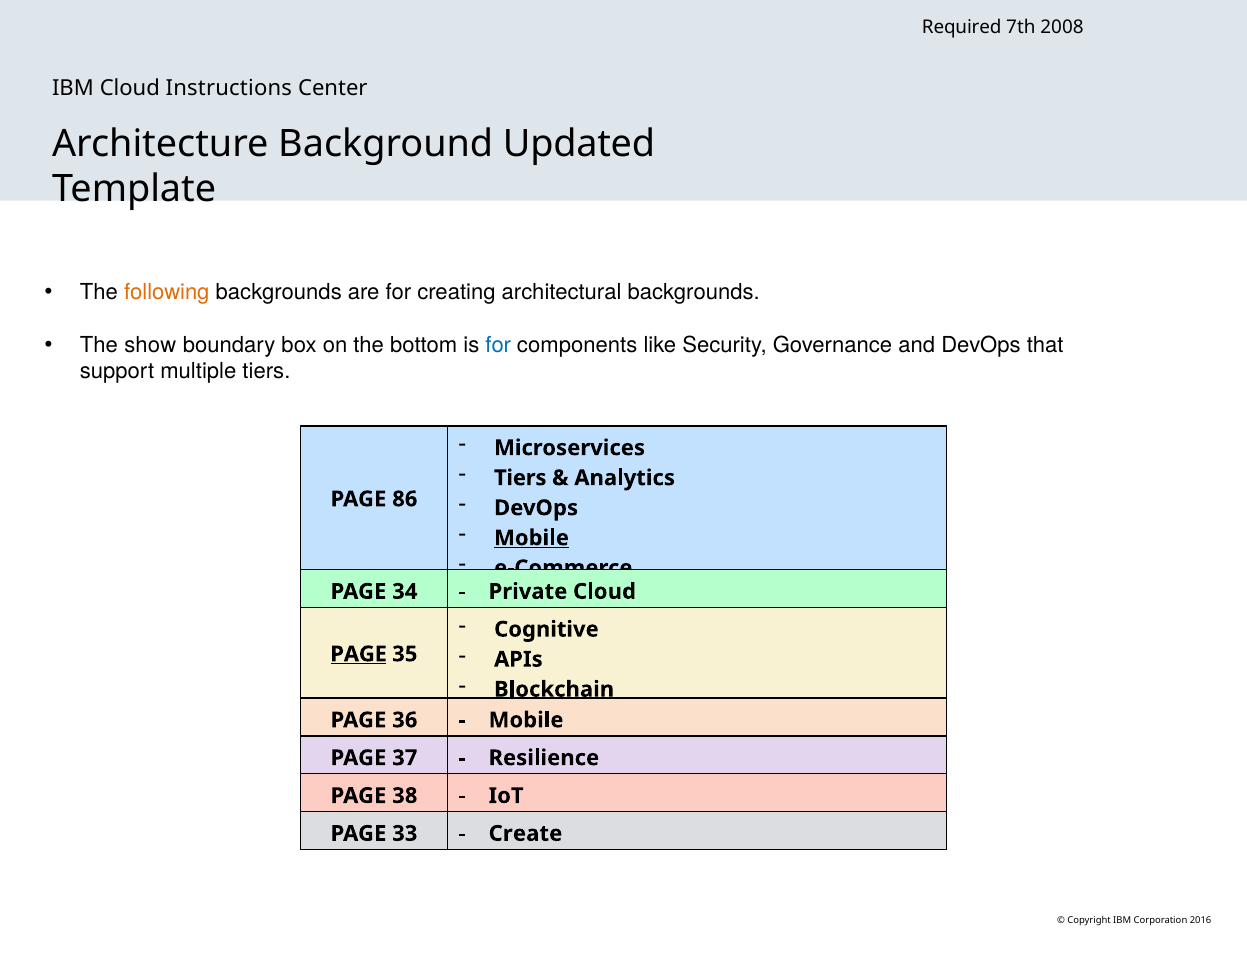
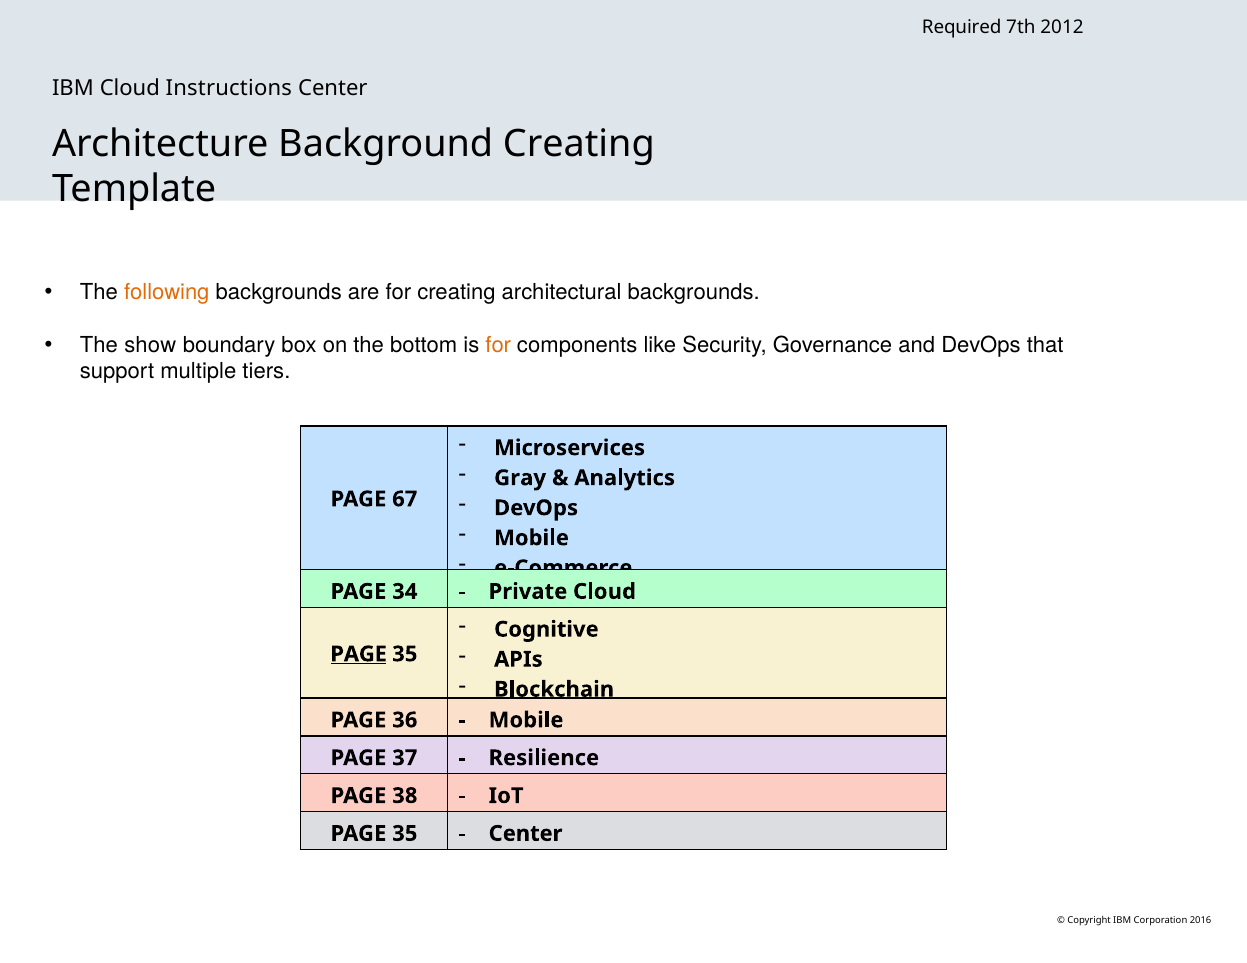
2008: 2008 -> 2012
Background Updated: Updated -> Creating
for at (498, 345) colour: blue -> orange
Tiers at (520, 478): Tiers -> Gray
86: 86 -> 67
Mobile at (532, 538) underline: present -> none
33 at (405, 834): 33 -> 35
Create at (525, 834): Create -> Center
